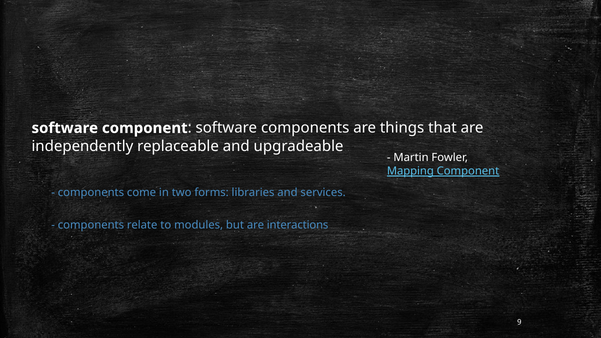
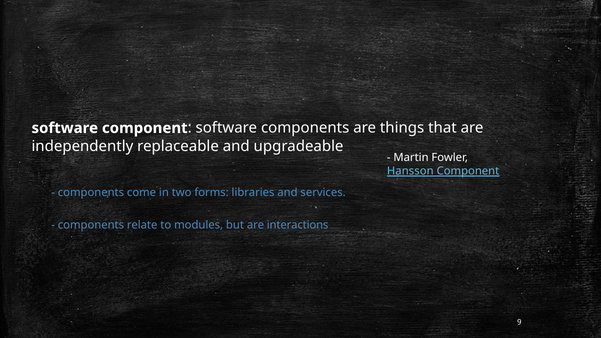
Mapping: Mapping -> Hansson
